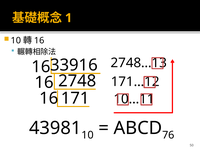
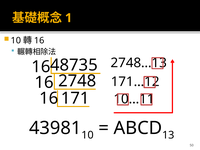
33916: 33916 -> 48735
76: 76 -> 13
